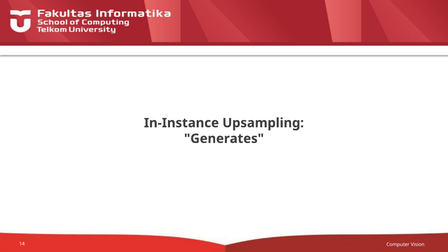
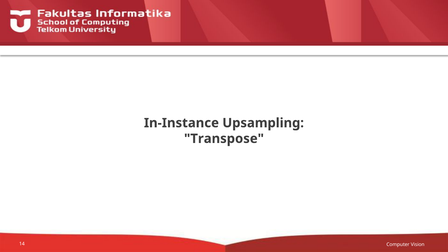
Generates: Generates -> Transpose
